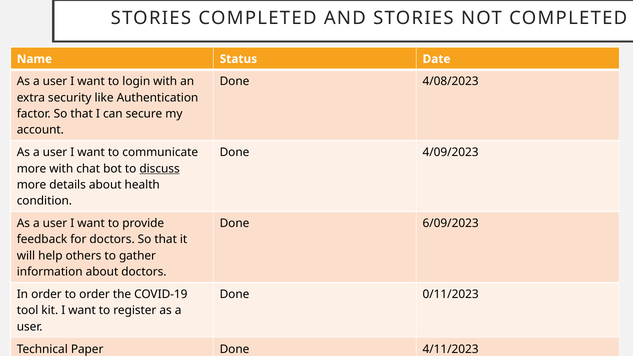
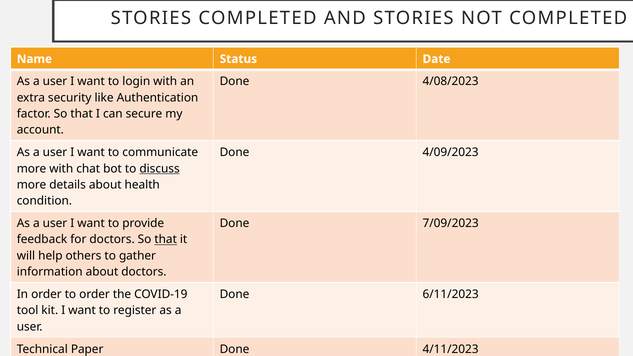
6/09/2023: 6/09/2023 -> 7/09/2023
that at (166, 240) underline: none -> present
0/11/2023: 0/11/2023 -> 6/11/2023
